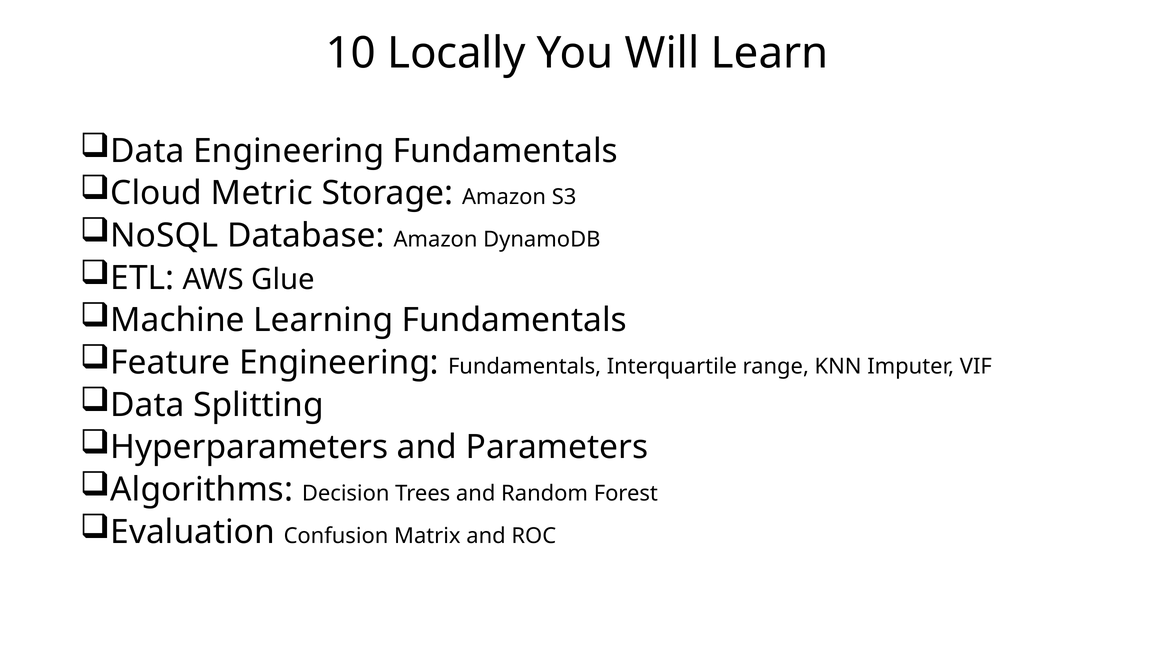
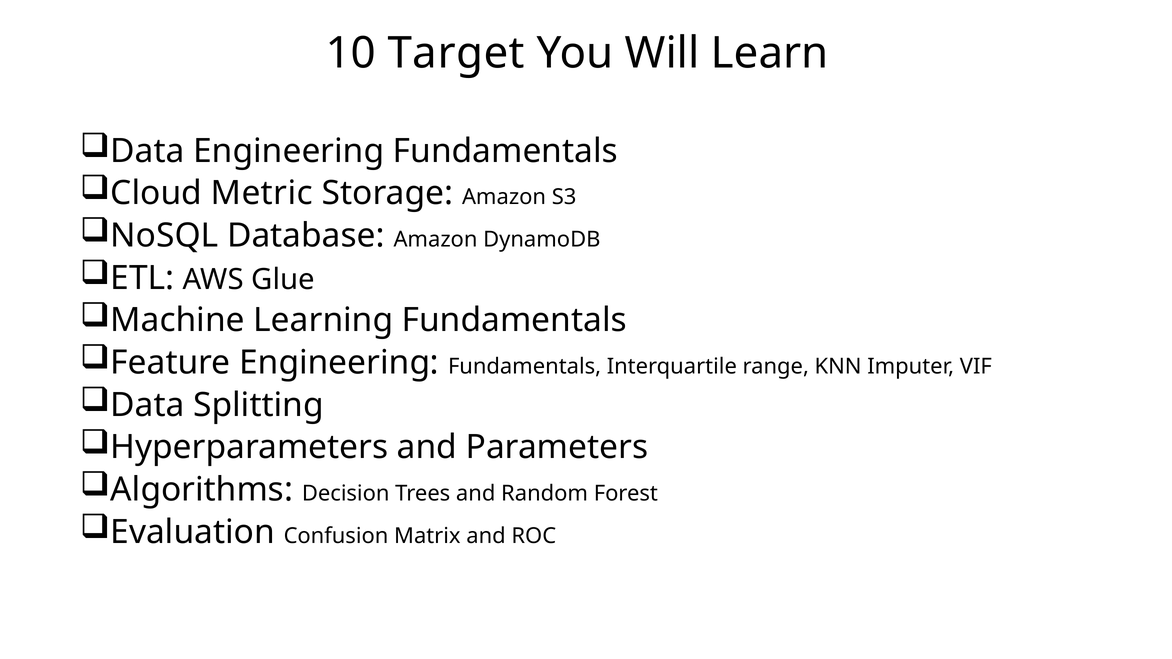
Locally: Locally -> Target
